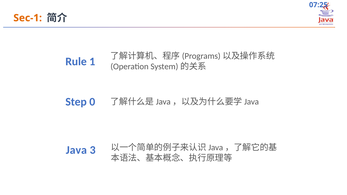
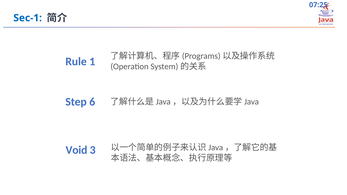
Sec-1 colour: orange -> blue
0: 0 -> 6
Java: Java -> Void
